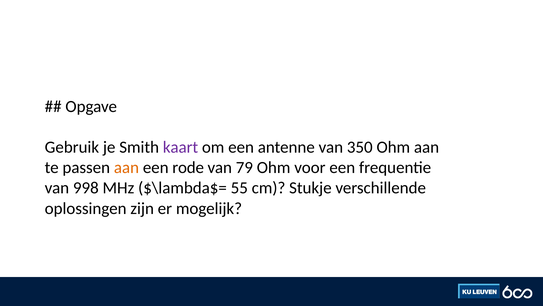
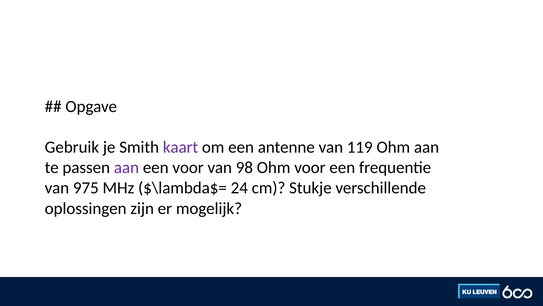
350: 350 -> 119
aan at (126, 167) colour: orange -> purple
een rode: rode -> voor
79: 79 -> 98
998: 998 -> 975
55: 55 -> 24
